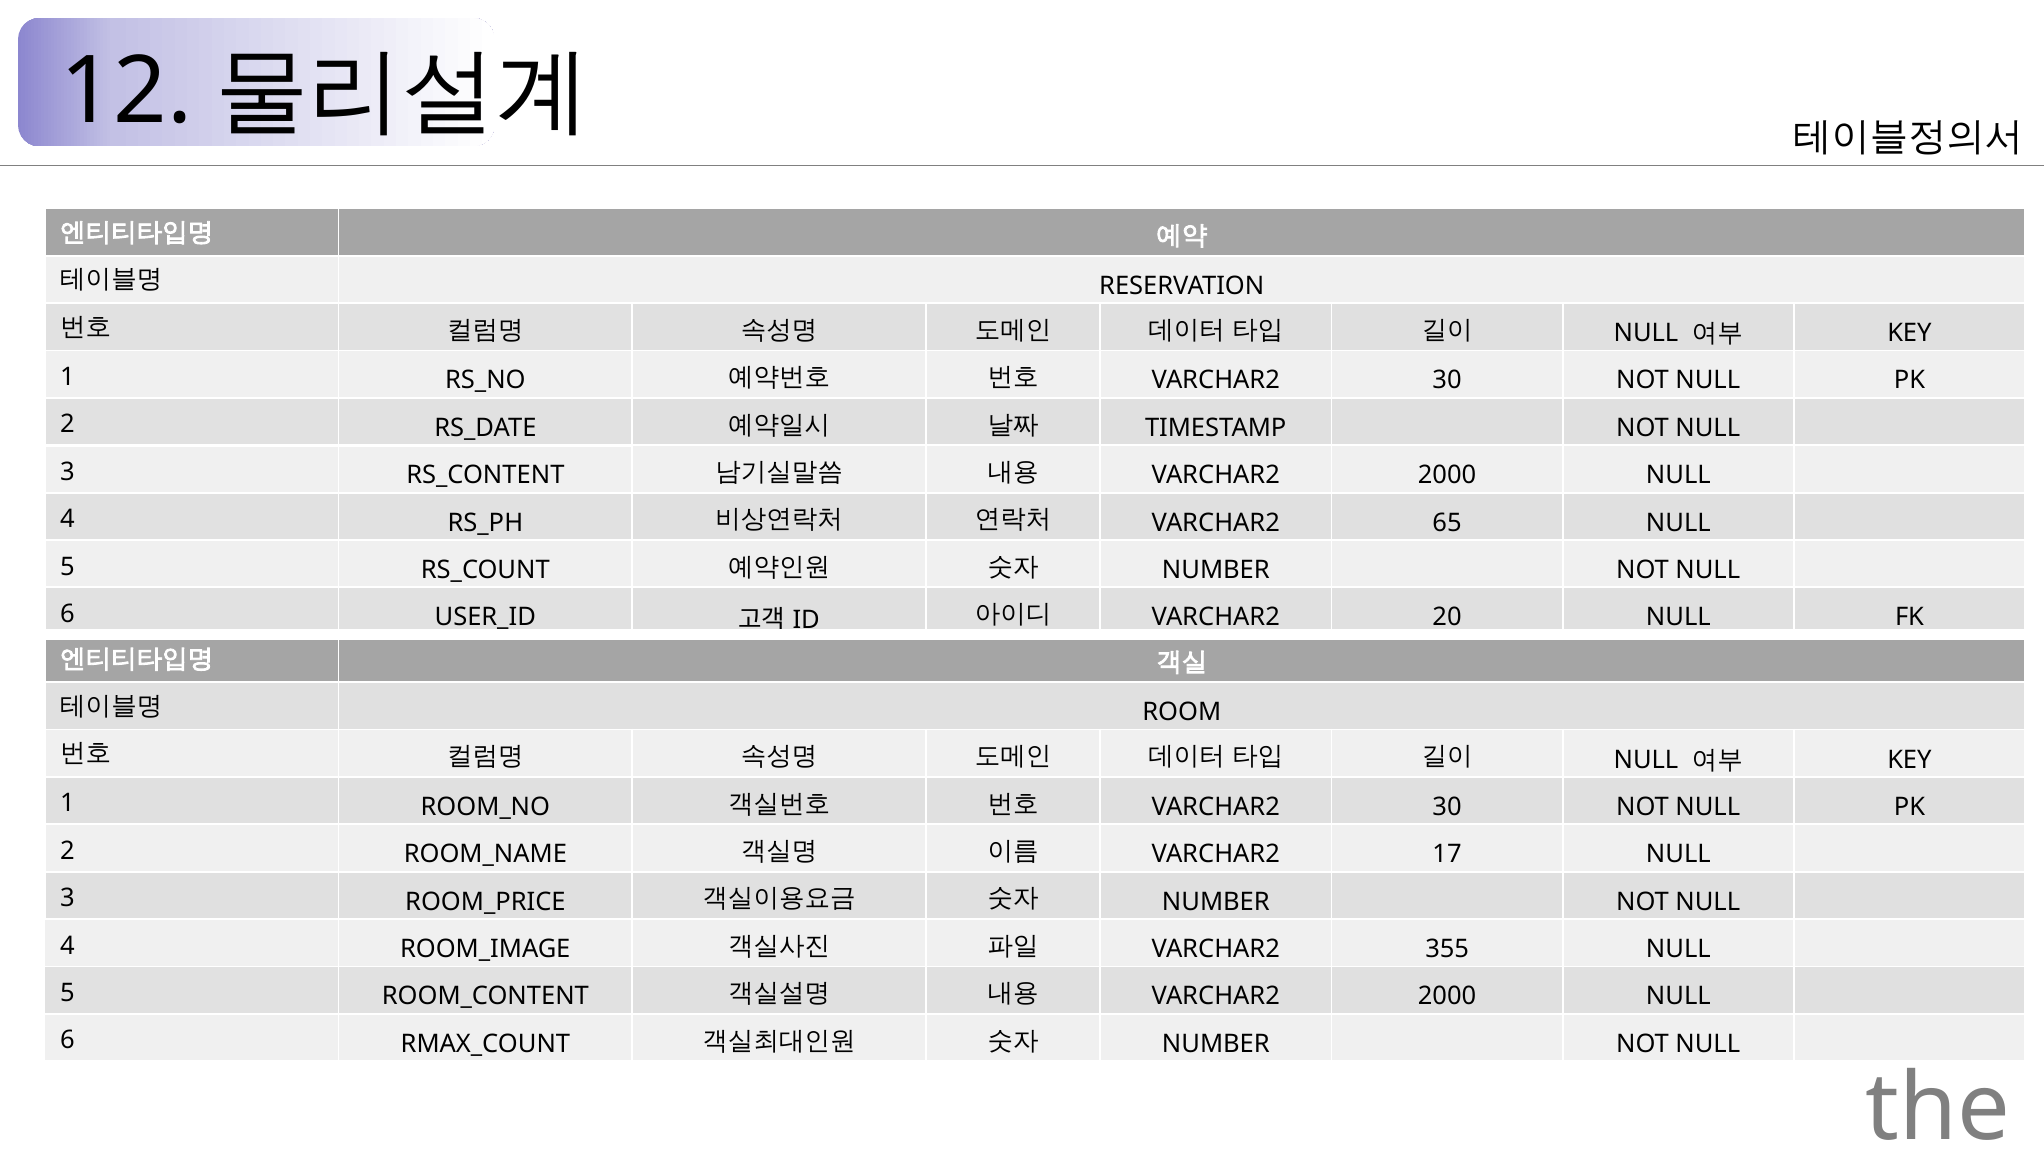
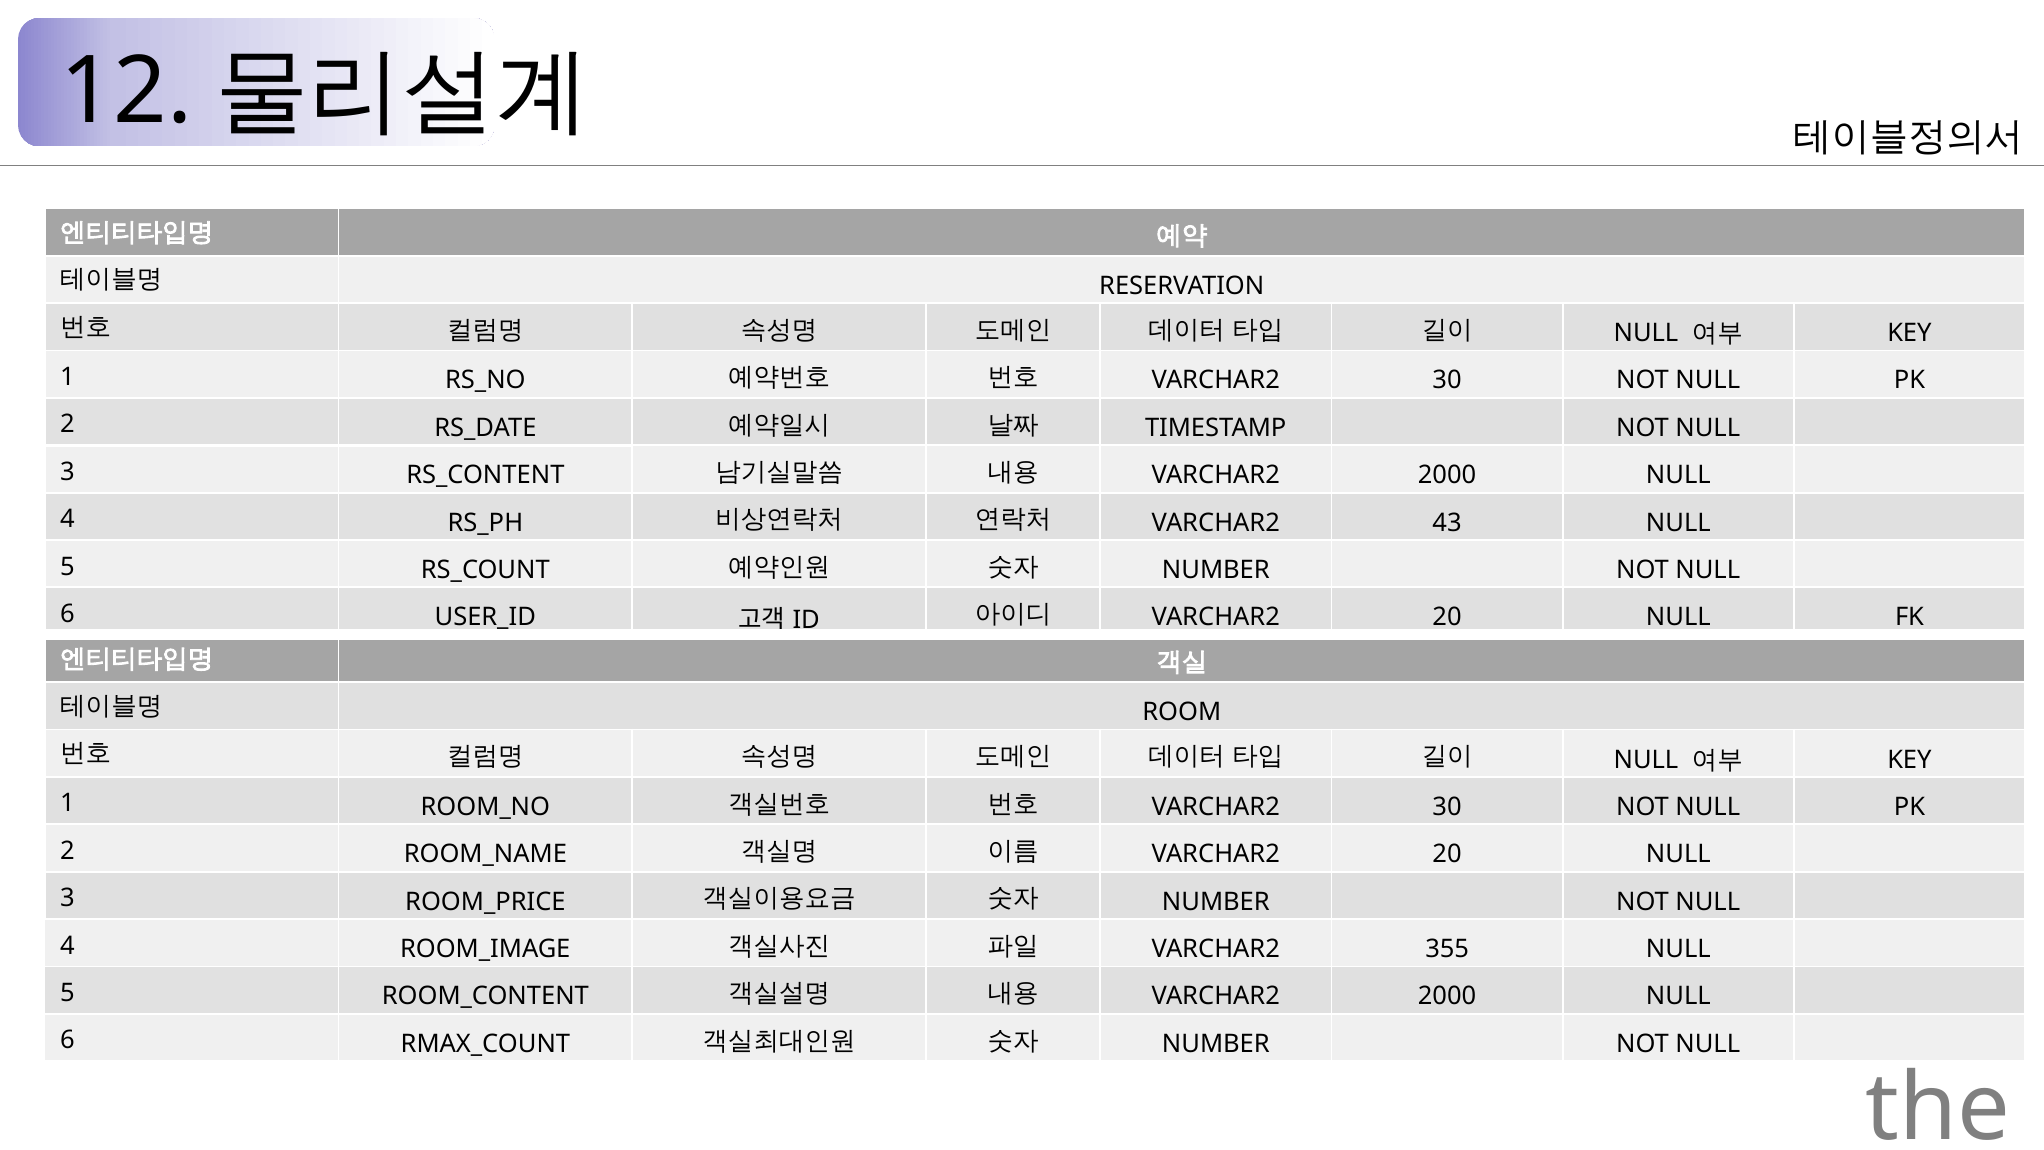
65: 65 -> 43
17 at (1447, 854): 17 -> 20
